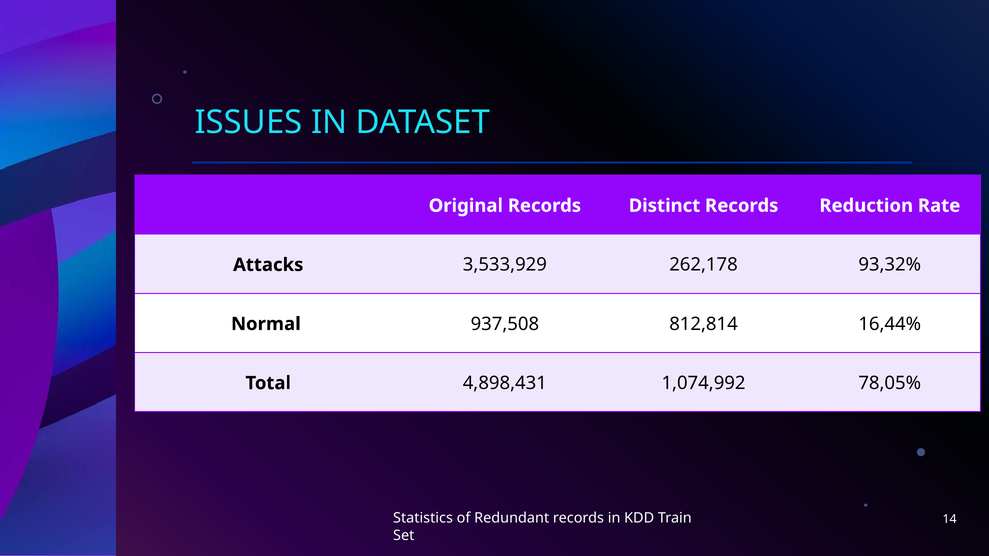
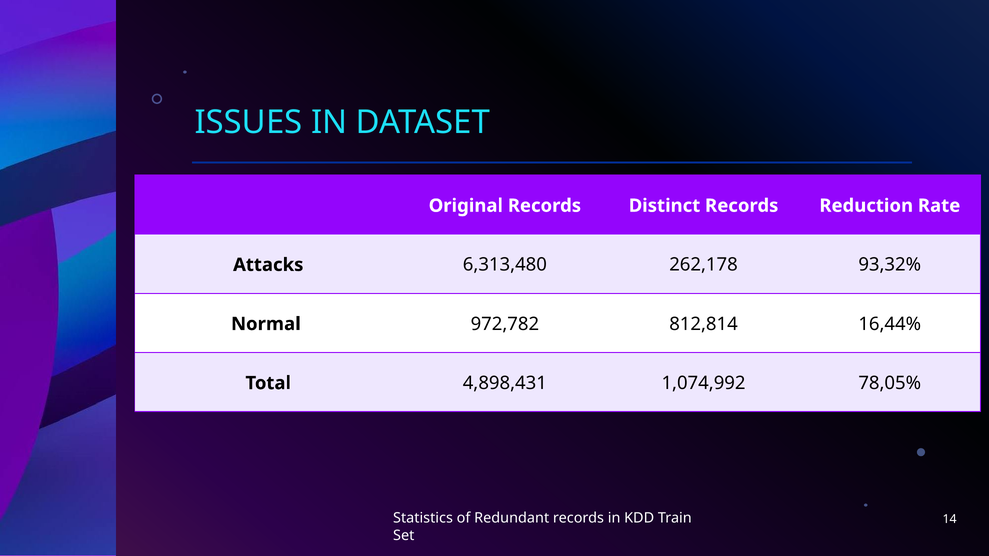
3,533,929: 3,533,929 -> 6,313,480
937,508: 937,508 -> 972,782
